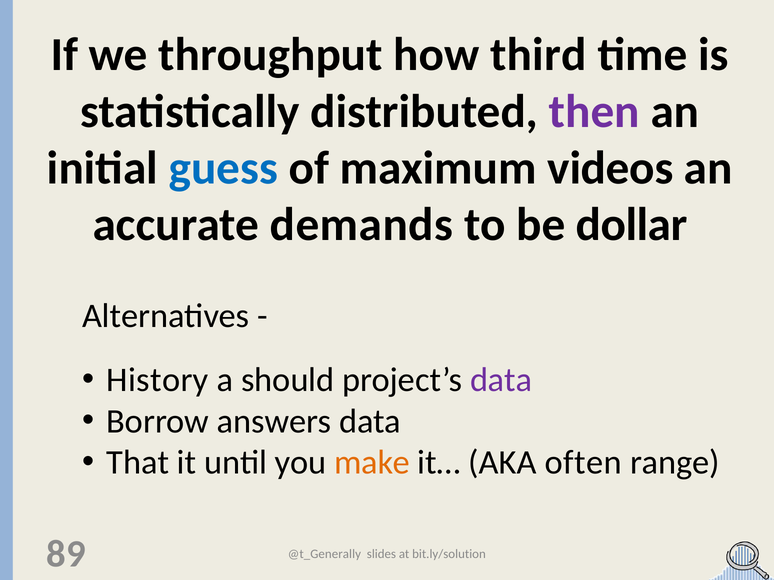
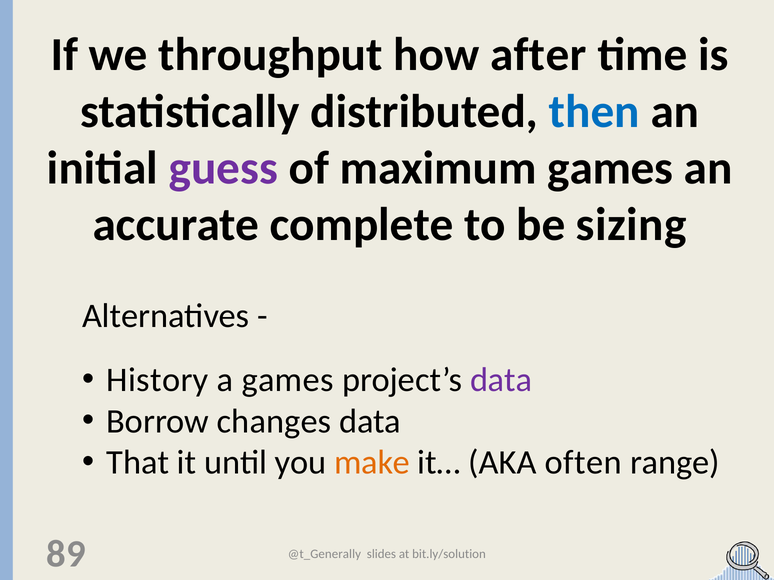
third: third -> after
then colour: purple -> blue
guess colour: blue -> purple
maximum videos: videos -> games
demands: demands -> complete
dollar: dollar -> sizing
a should: should -> games
answers: answers -> changes
